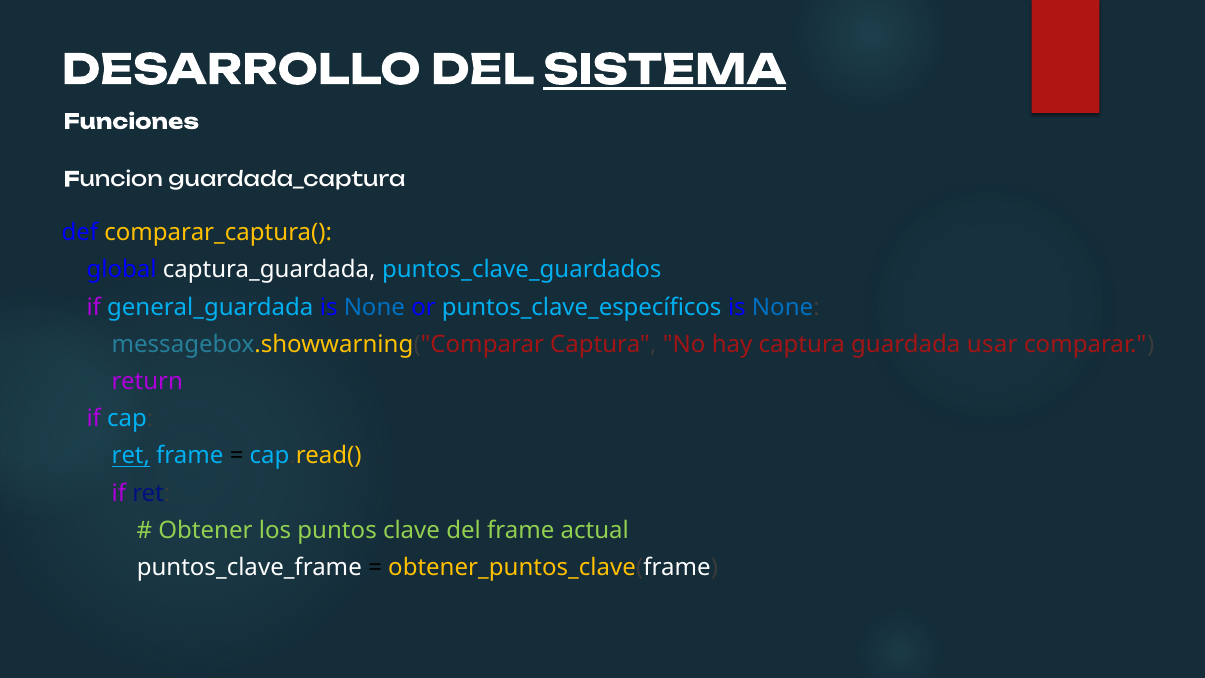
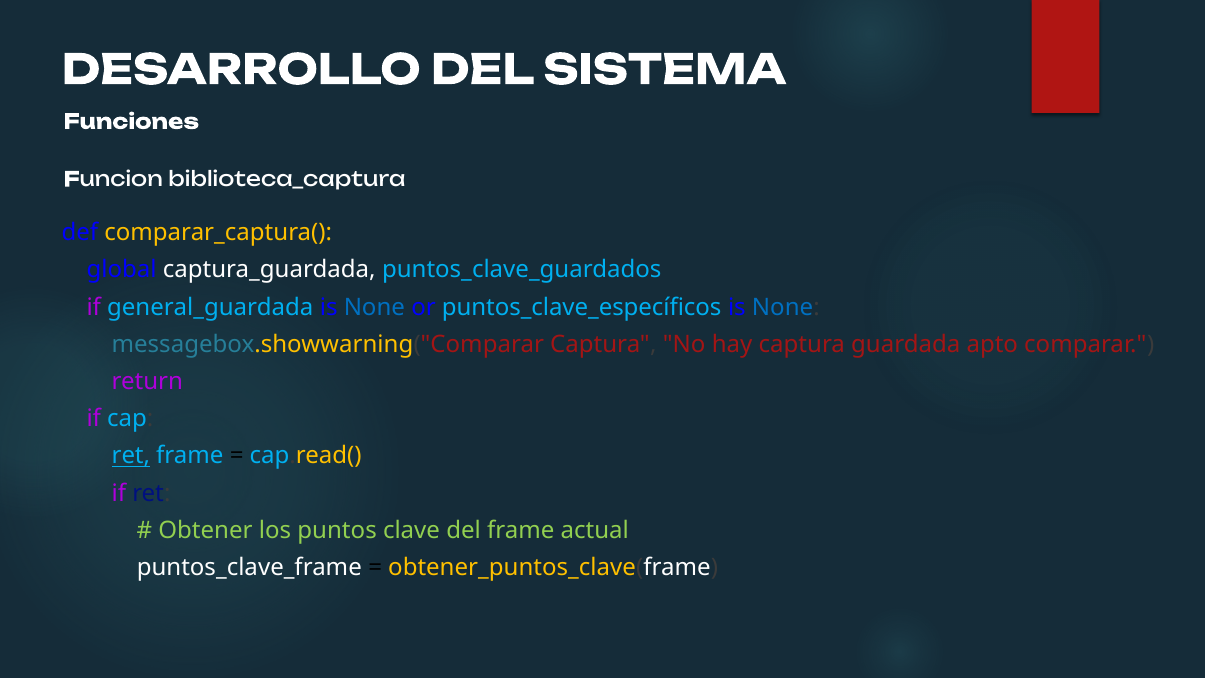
SISTEMA underline: present -> none
guardada_captura: guardada_captura -> biblioteca_captura
usar: usar -> apto
